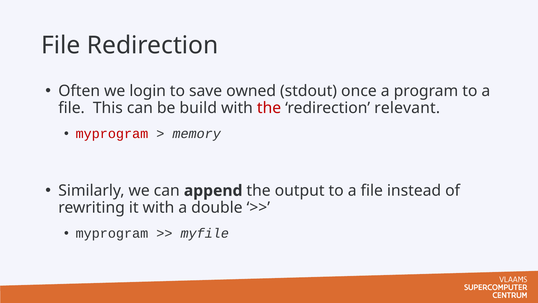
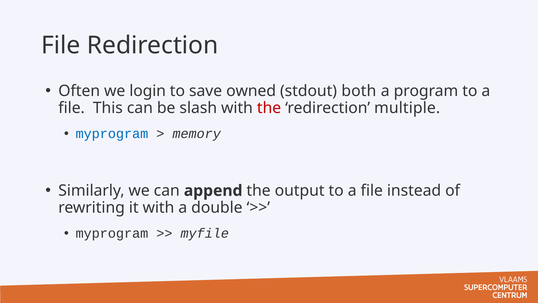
once: once -> both
build: build -> slash
relevant: relevant -> multiple
myprogram at (112, 134) colour: red -> blue
